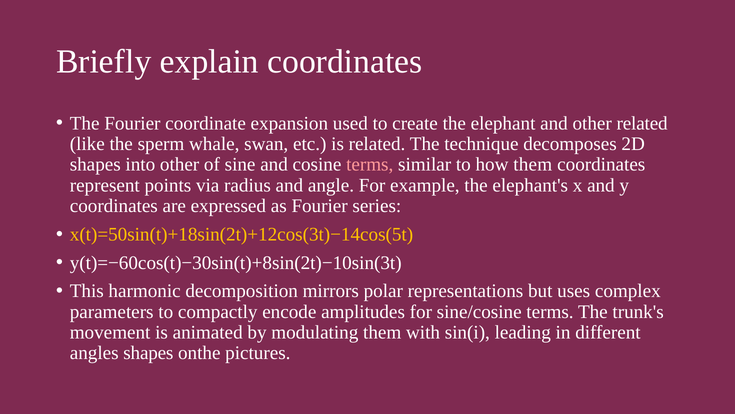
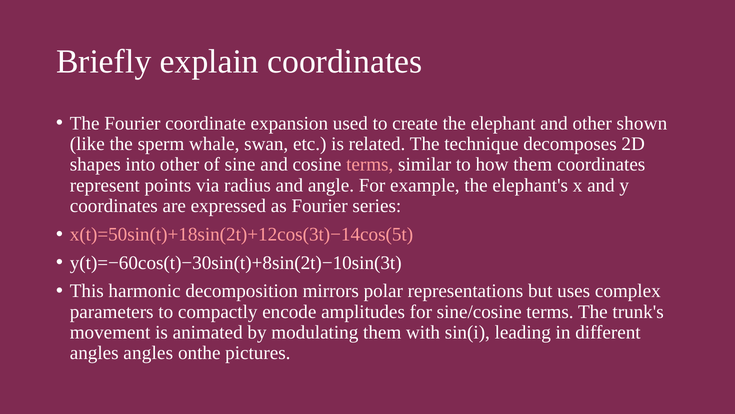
other related: related -> shown
x(t)=50sin(t)+18sin(2t)+12cos(3t)−14cos(5t colour: yellow -> pink
angles shapes: shapes -> angles
